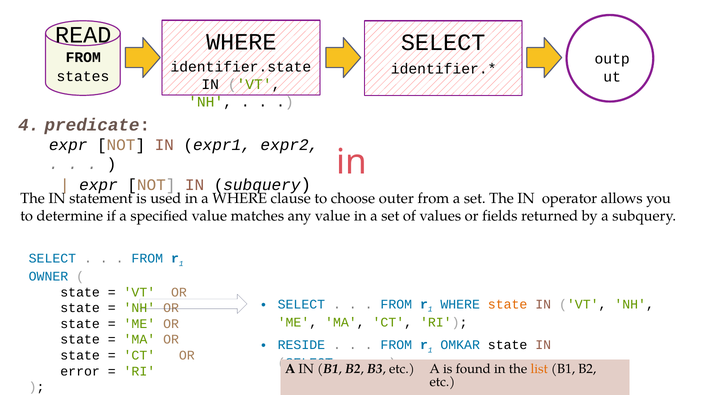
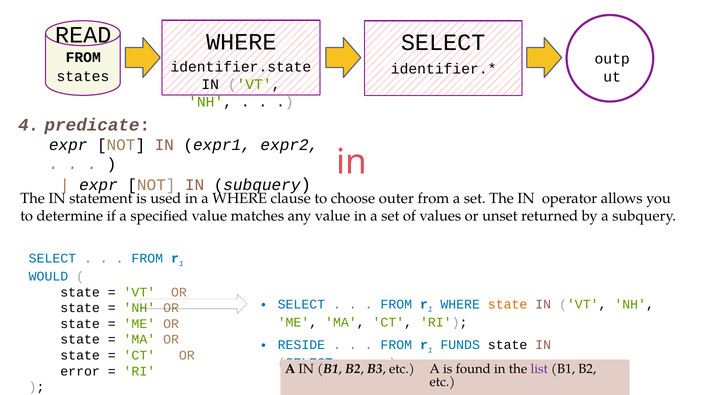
fields: fields -> unset
OWNER: OWNER -> WOULD
OMKAR: OMKAR -> FUNDS
list colour: orange -> purple
